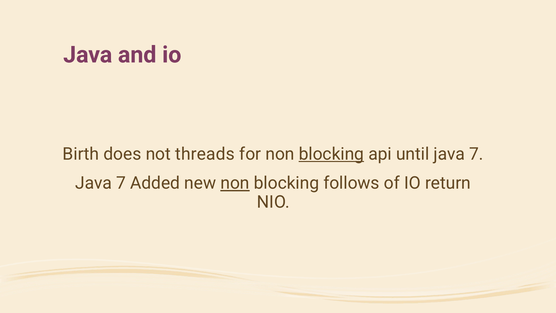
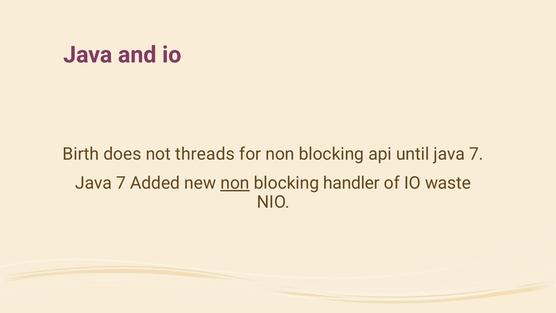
blocking at (331, 154) underline: present -> none
follows: follows -> handler
return: return -> waste
